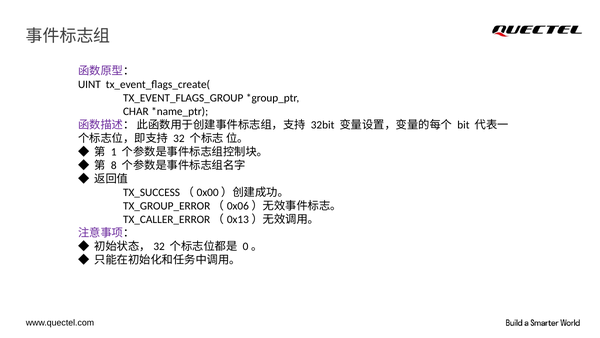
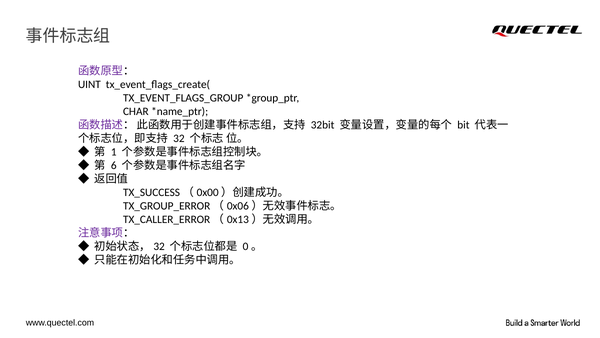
8: 8 -> 6
